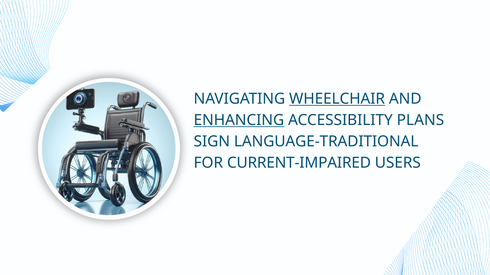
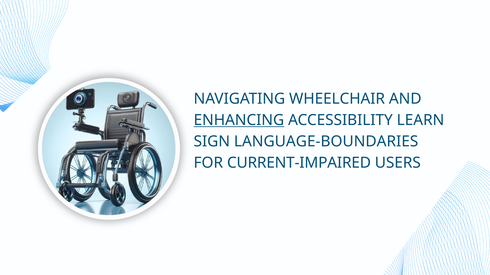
WHEELCHAIR underline: present -> none
PLANS: PLANS -> LEARN
LANGUAGE-TRADITIONAL: LANGUAGE-TRADITIONAL -> LANGUAGE-BOUNDARIES
